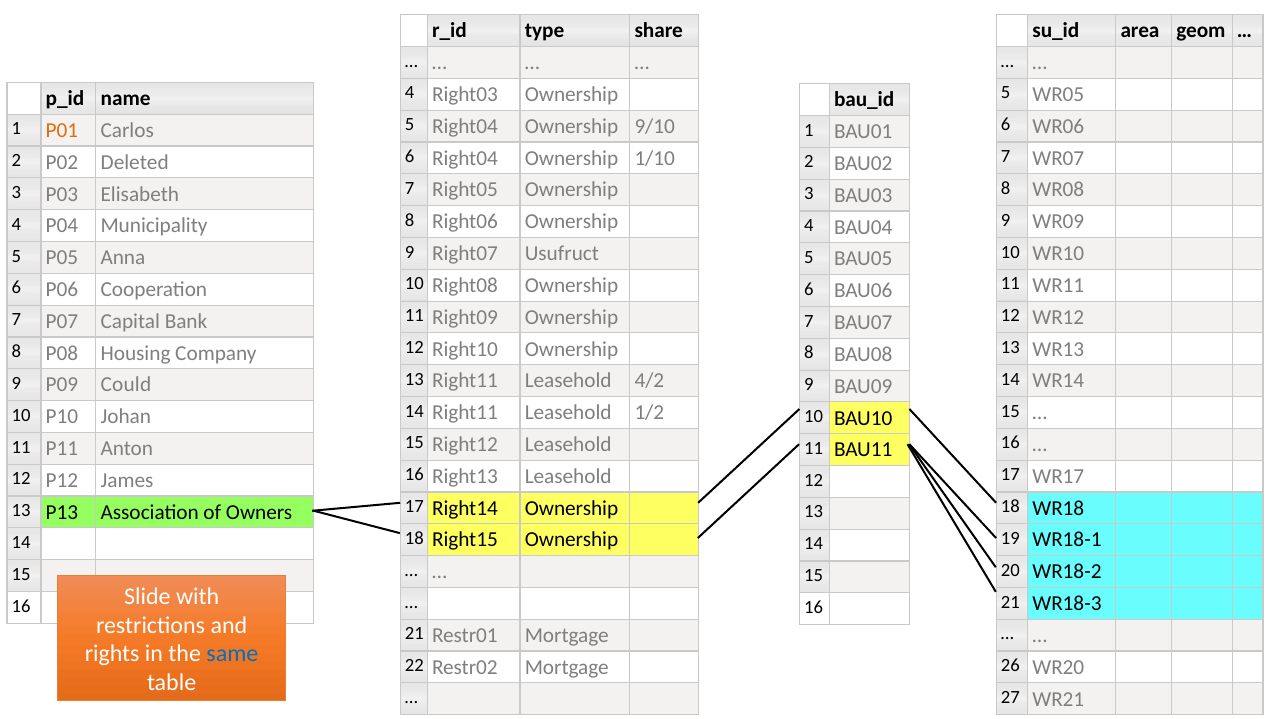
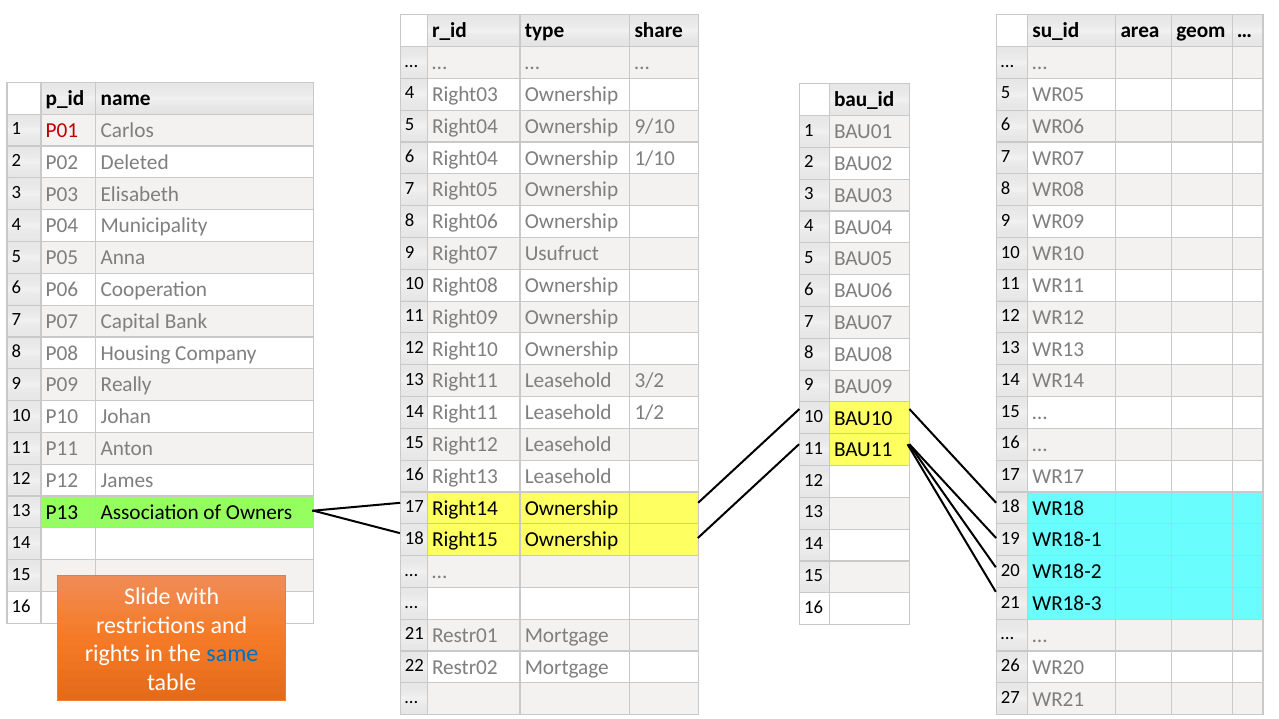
P01 colour: orange -> red
4/2: 4/2 -> 3/2
Could: Could -> Really
